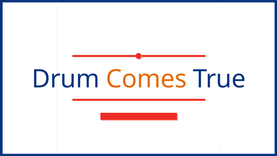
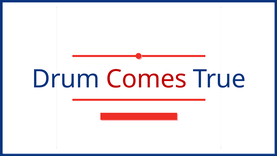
Comes colour: orange -> red
